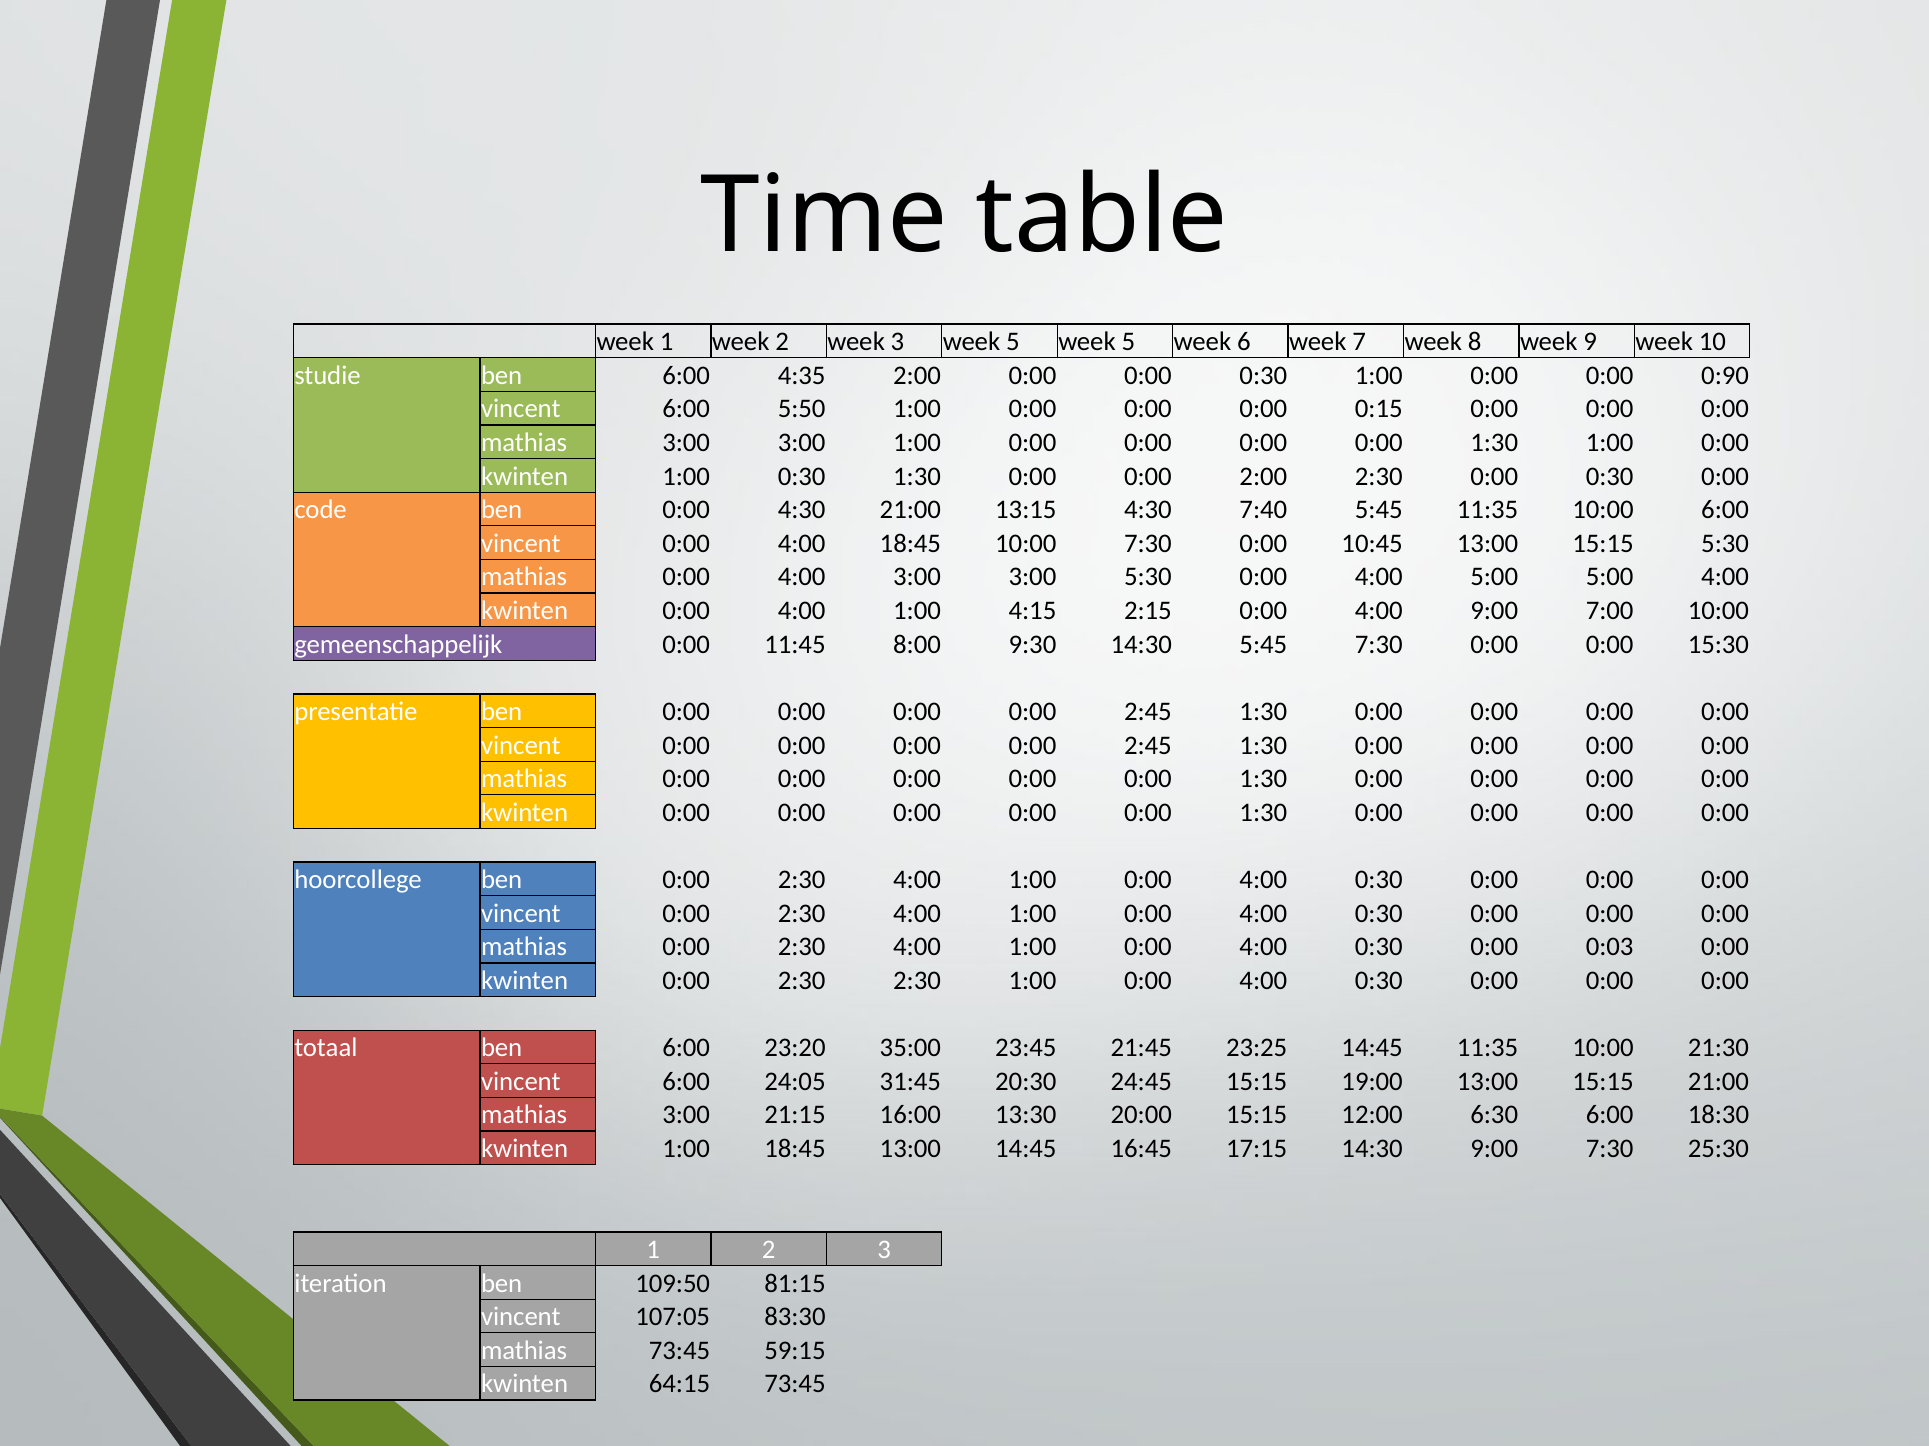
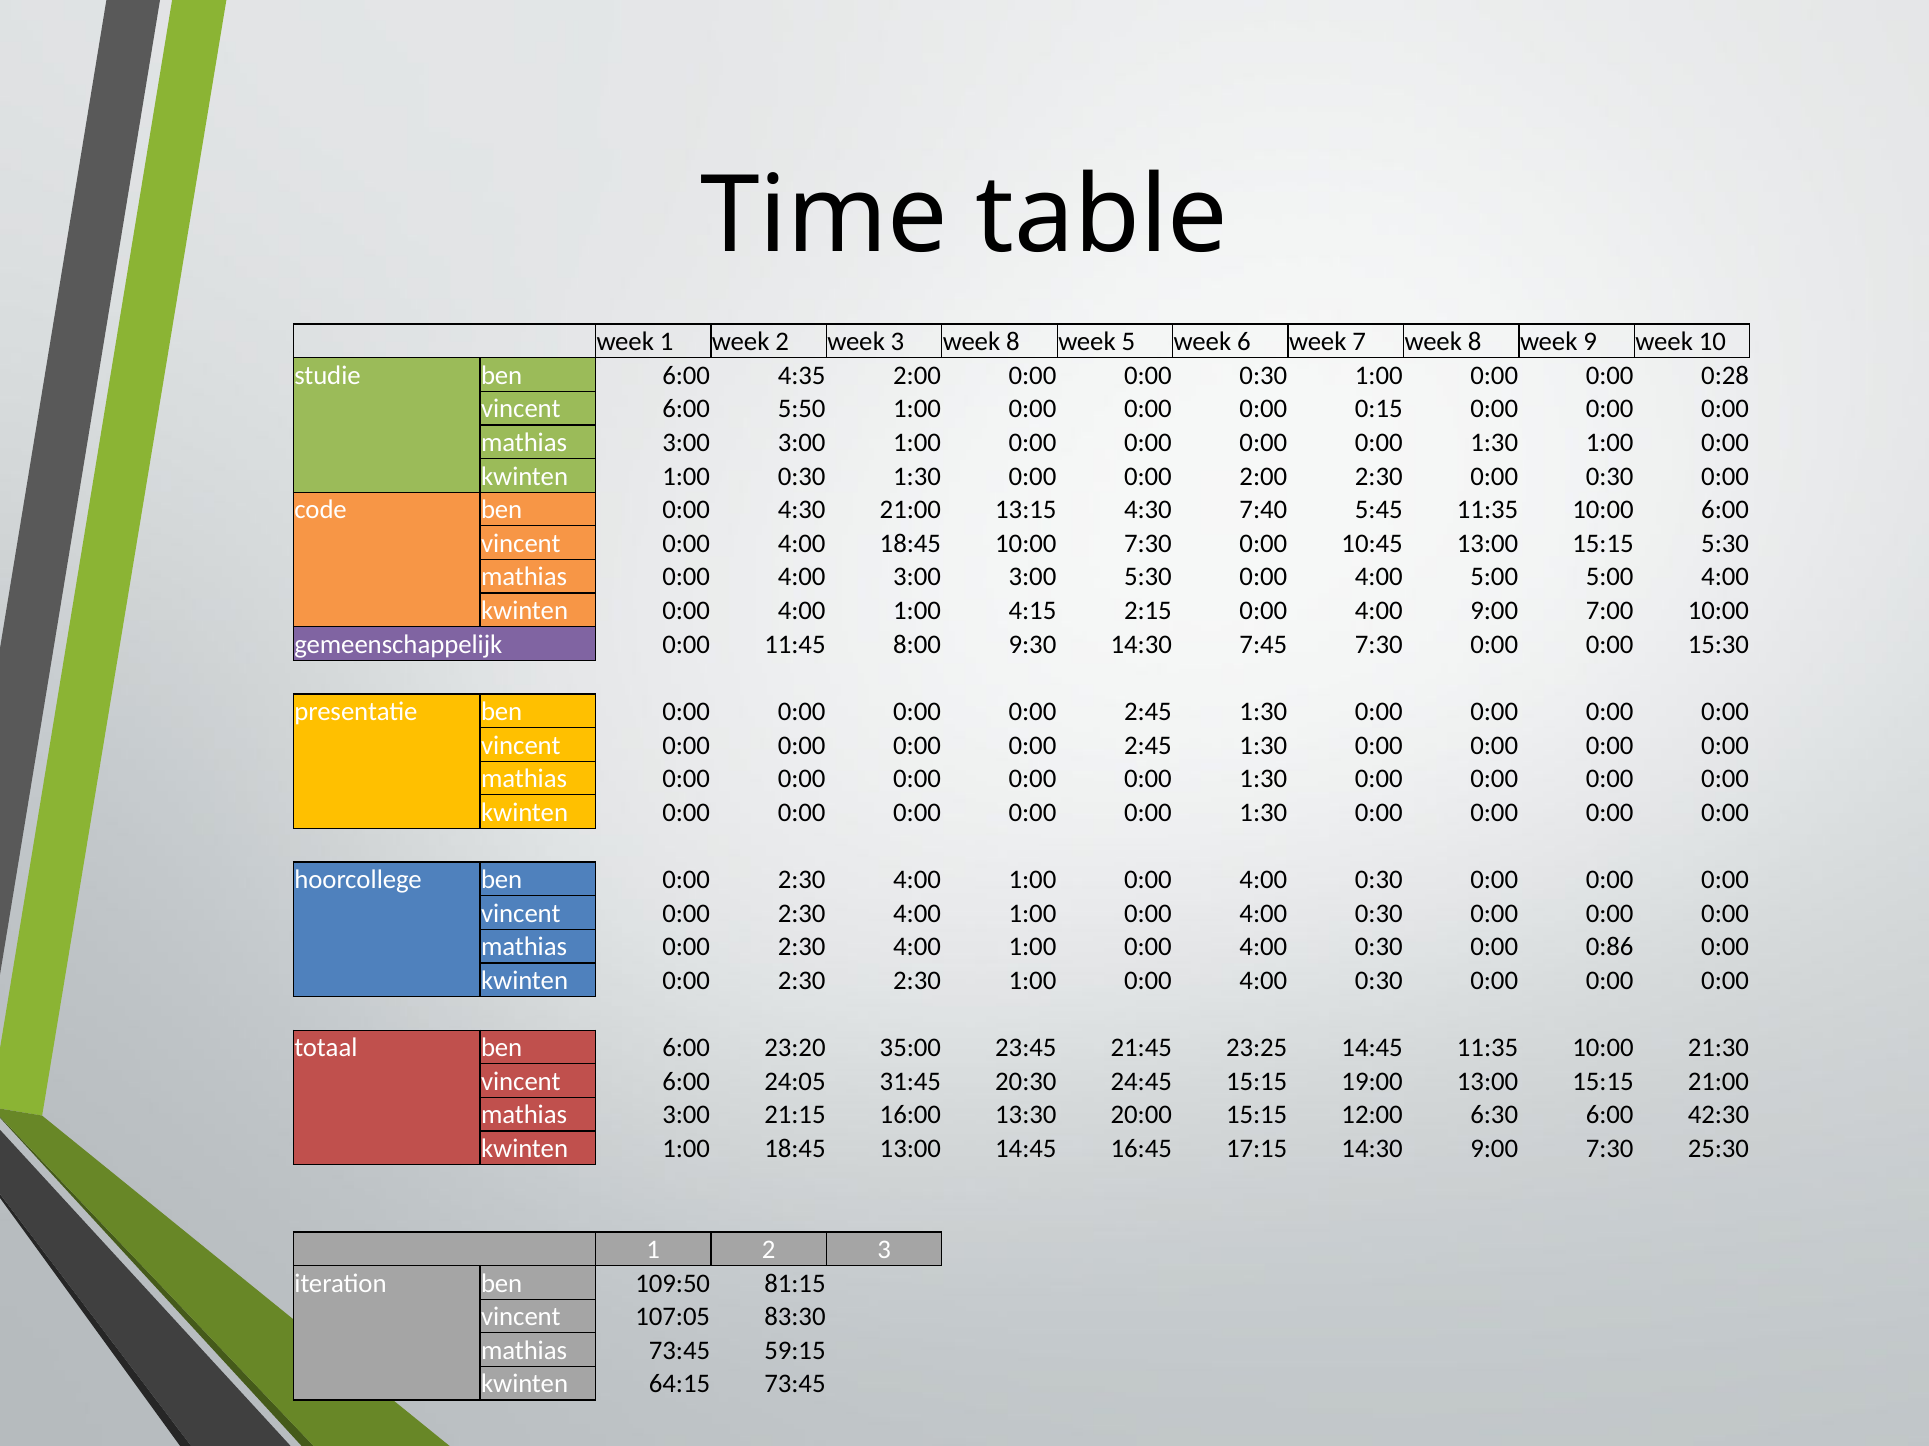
3 week 5: 5 -> 8
0:90: 0:90 -> 0:28
14:30 5:45: 5:45 -> 7:45
0:03: 0:03 -> 0:86
18:30: 18:30 -> 42:30
